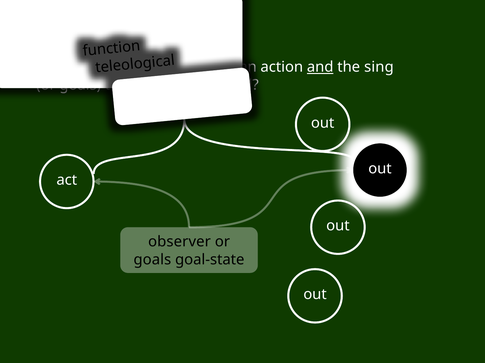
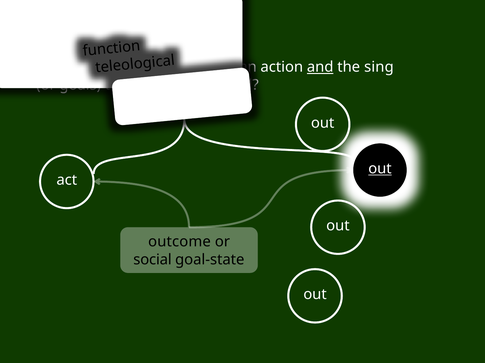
out at (380, 169) underline: none -> present
observer: observer -> outcome
goals at (152, 260): goals -> social
